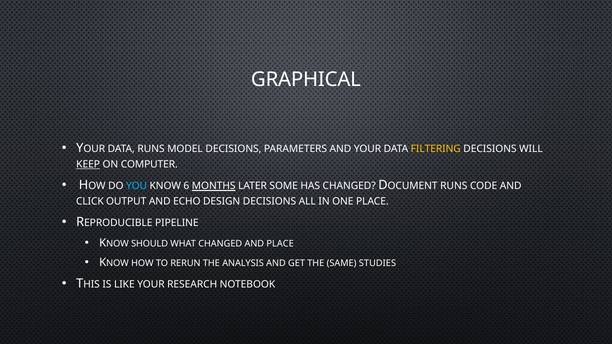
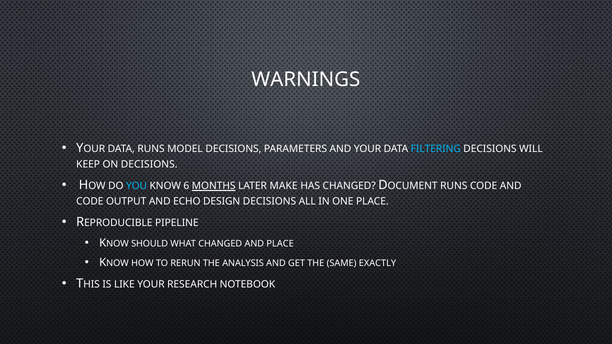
GRAPHICAL: GRAPHICAL -> WARNINGS
FILTERING colour: yellow -> light blue
KEEP underline: present -> none
ON COMPUTER: COMPUTER -> DECISIONS
SOME: SOME -> MAKE
CLICK at (90, 202): CLICK -> CODE
STUDIES: STUDIES -> EXACTLY
